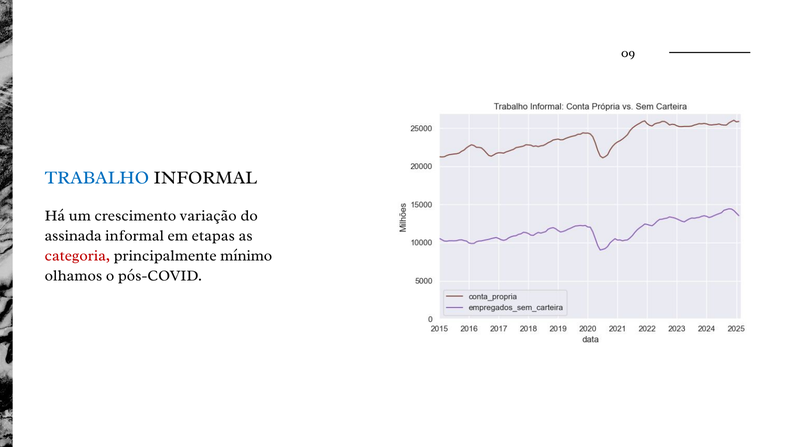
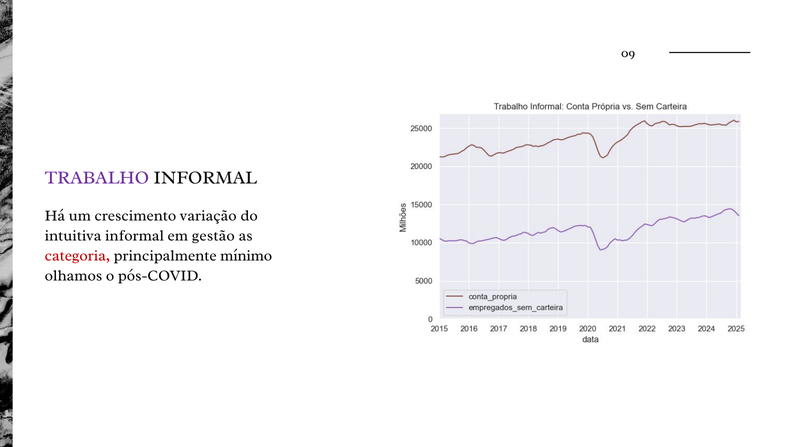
TRABALHO colour: blue -> purple
assinada: assinada -> intuitiva
etapas: etapas -> gestão
